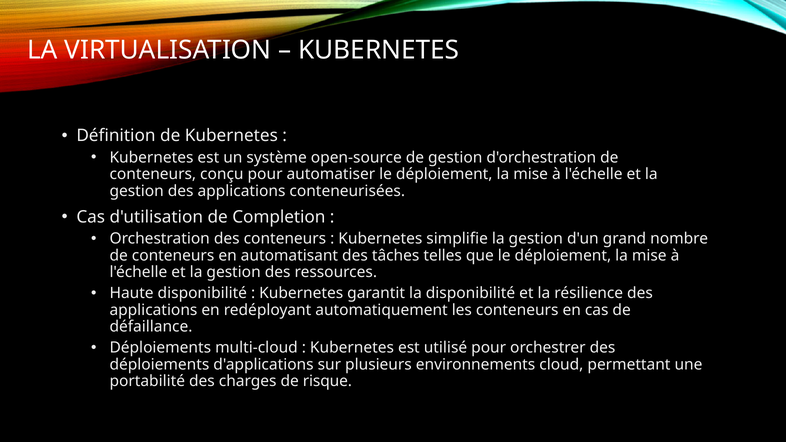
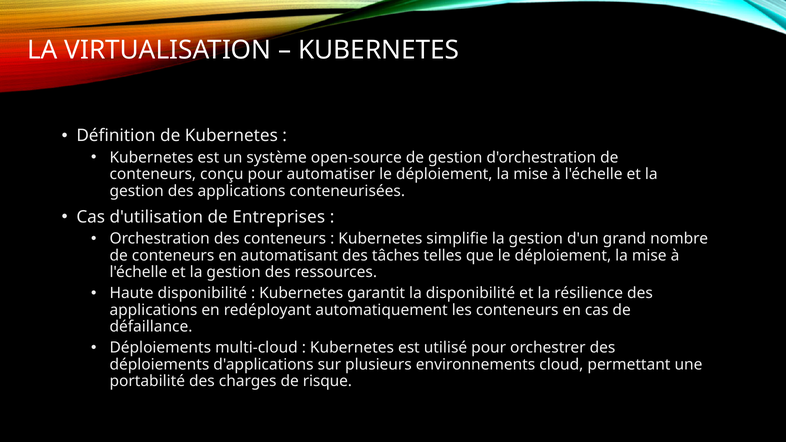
Completion: Completion -> Entreprises
